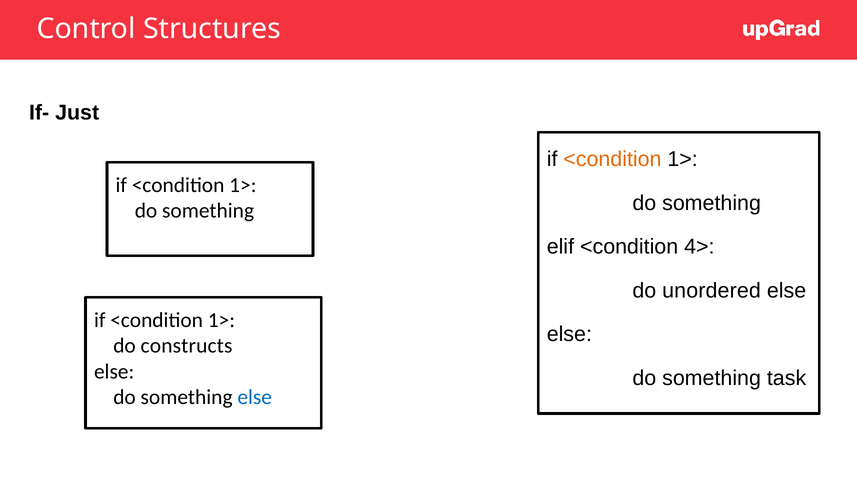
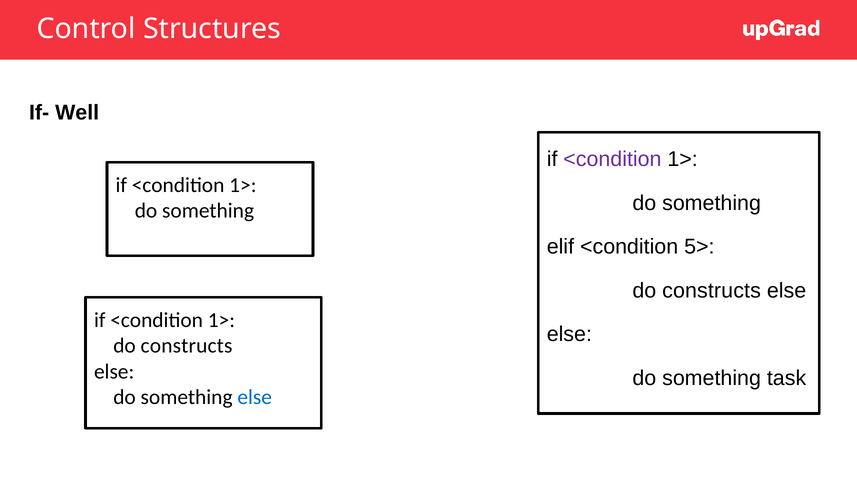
Just: Just -> Well
<condition at (612, 159) colour: orange -> purple
4>: 4> -> 5>
unordered at (712, 291): unordered -> constructs
